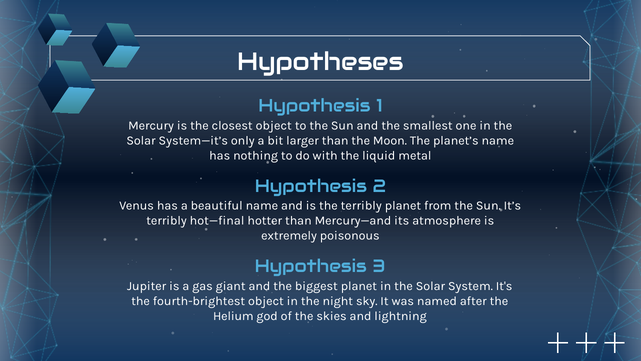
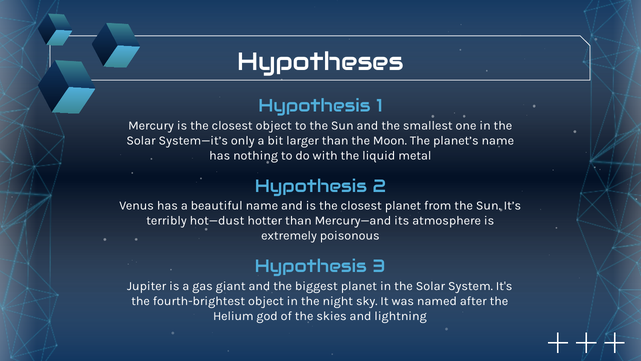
and is the terribly: terribly -> closest
hot—final: hot—final -> hot—dust
